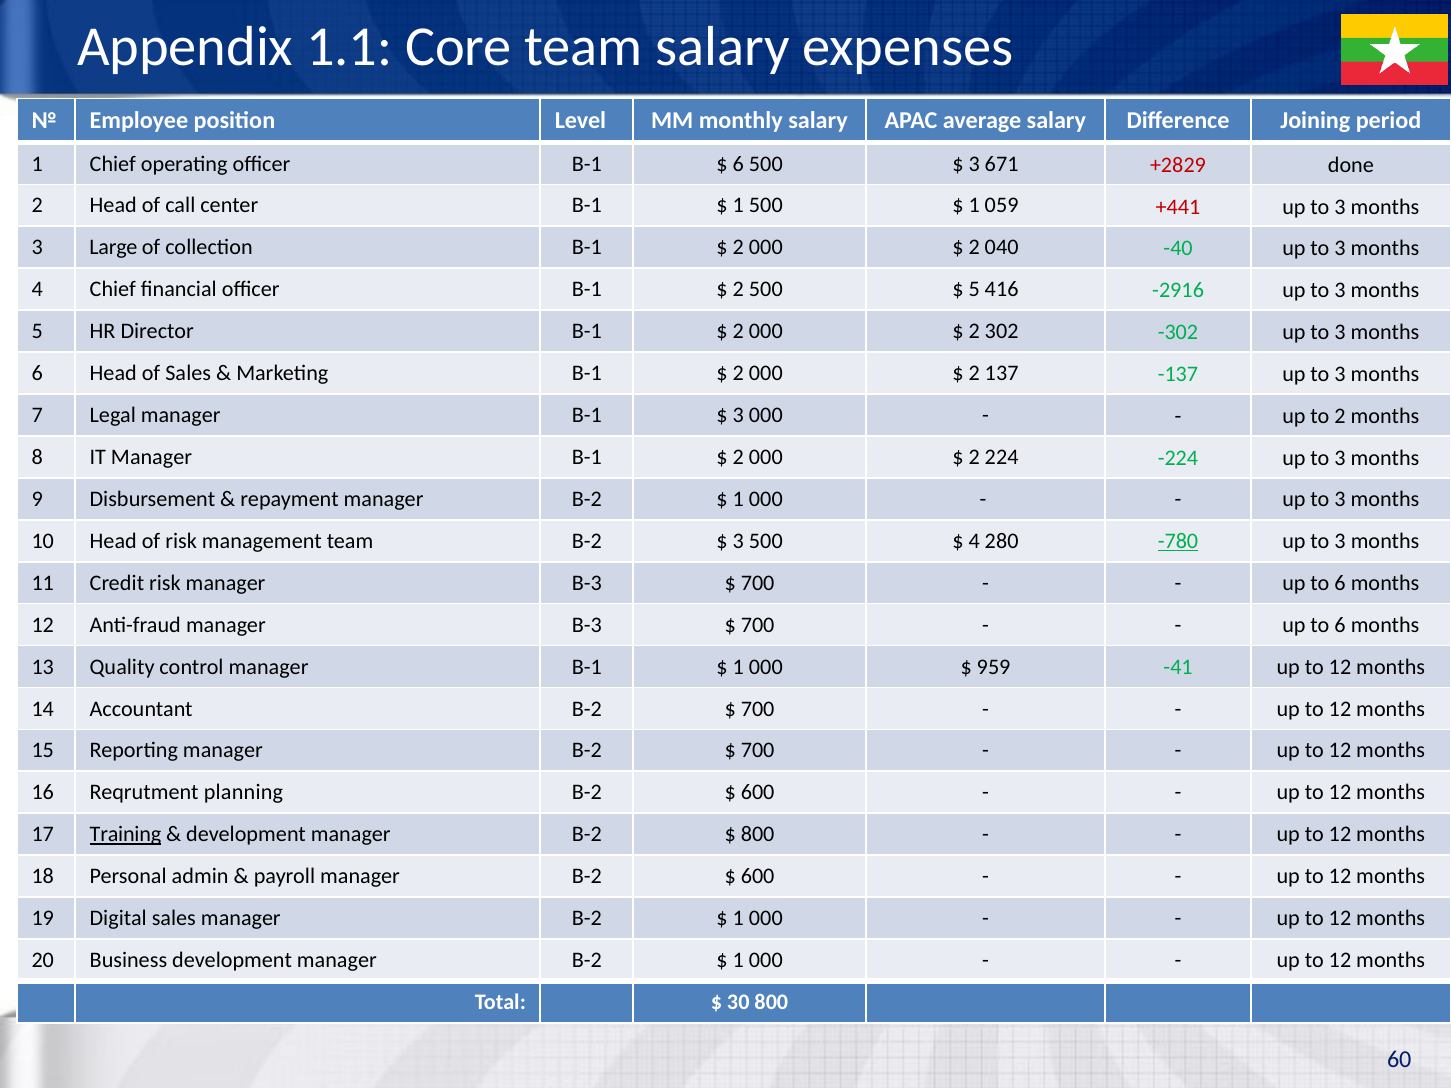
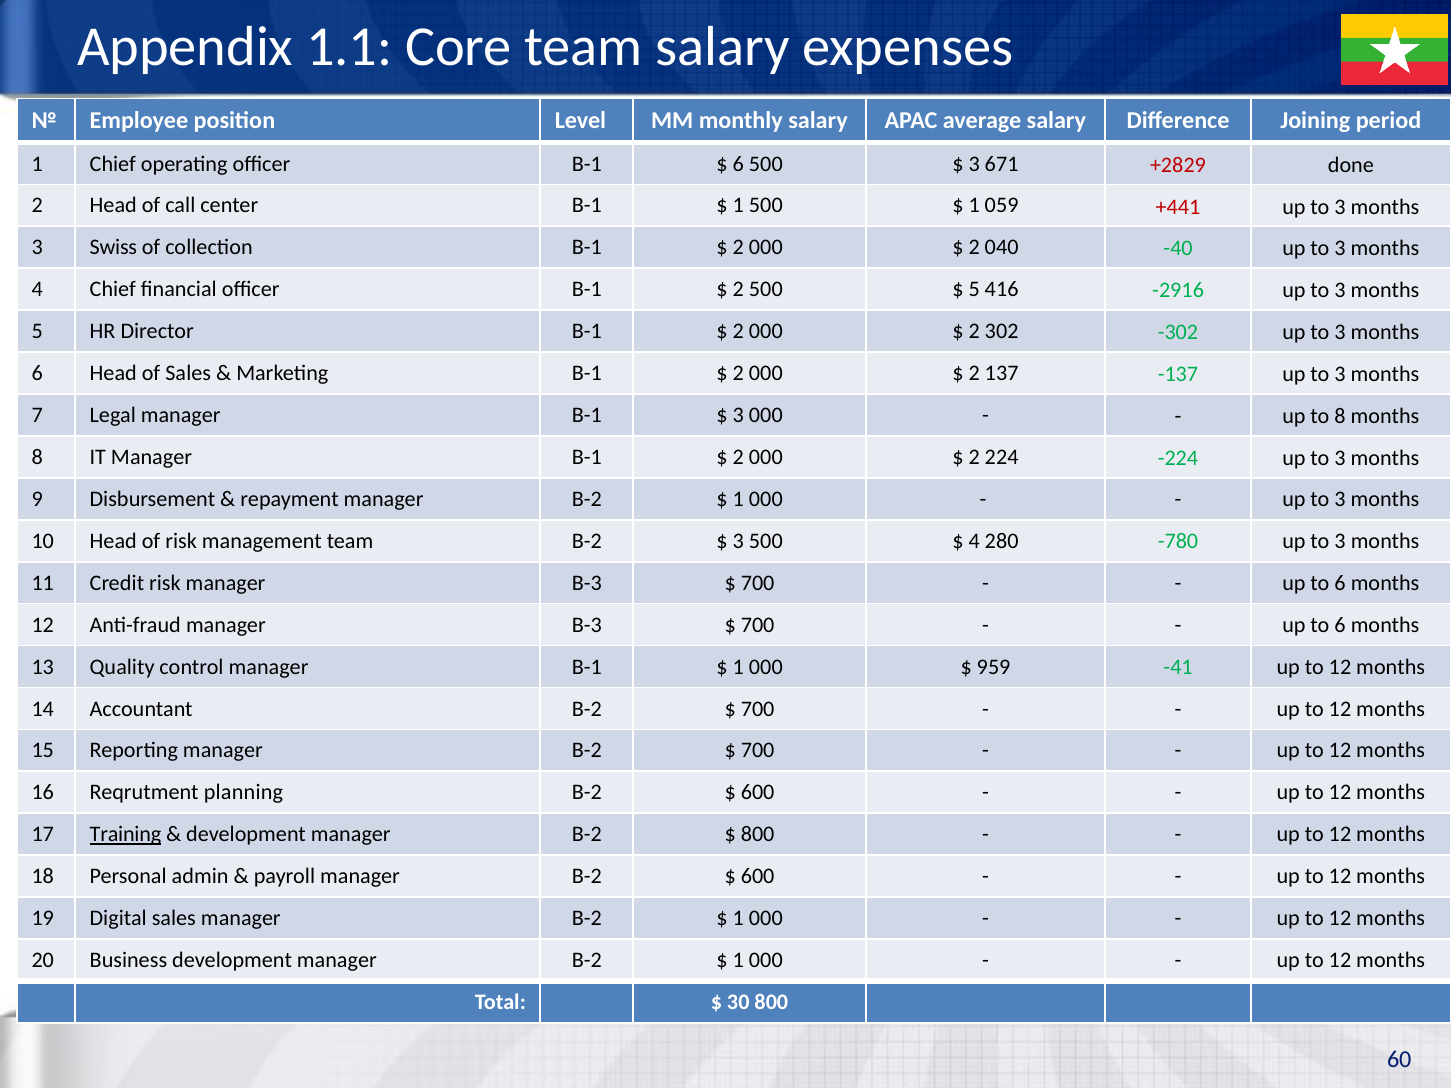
Large: Large -> Swiss
to 2: 2 -> 8
-780 underline: present -> none
